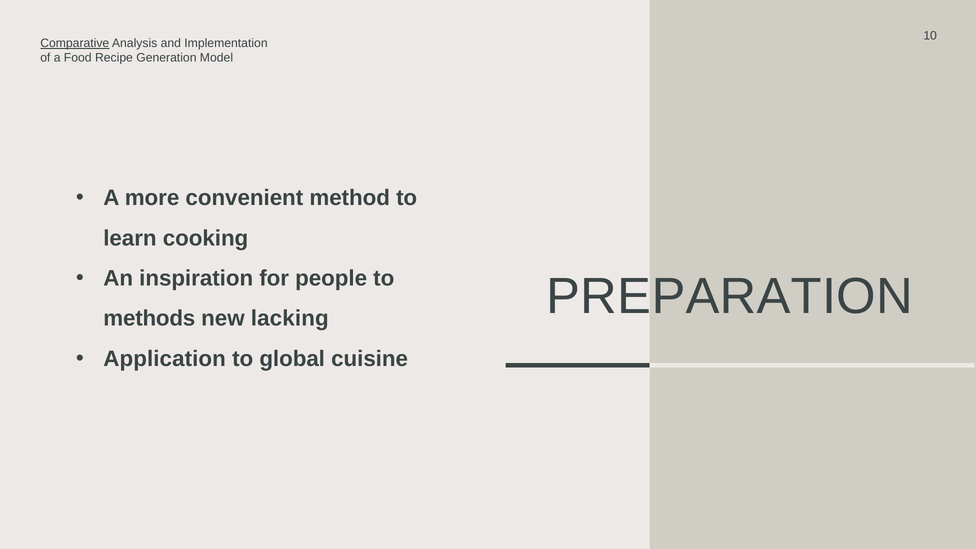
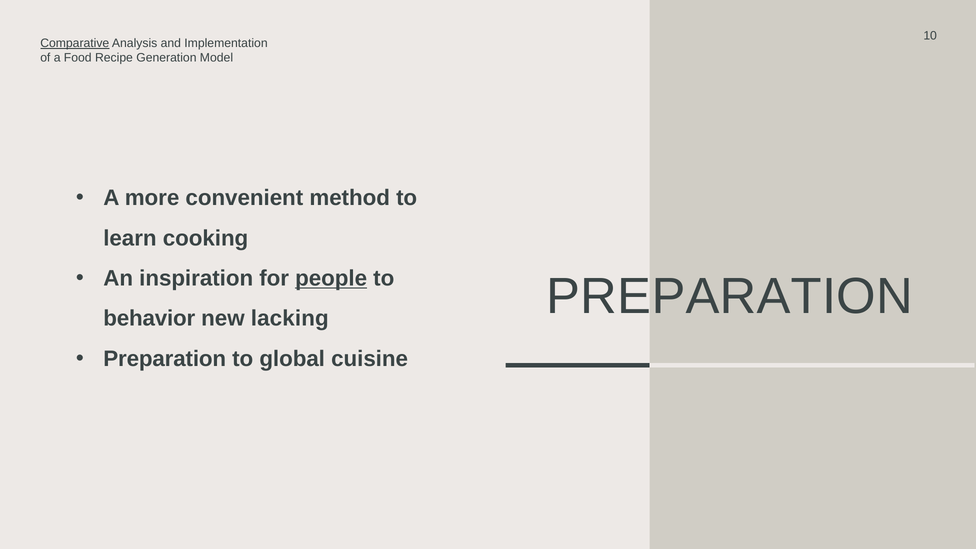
people underline: none -> present
methods: methods -> behavior
Application at (165, 359): Application -> Preparation
